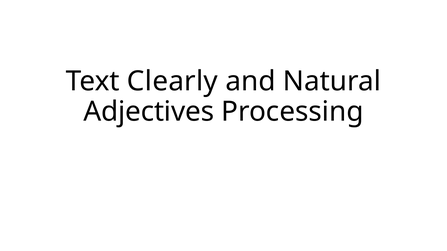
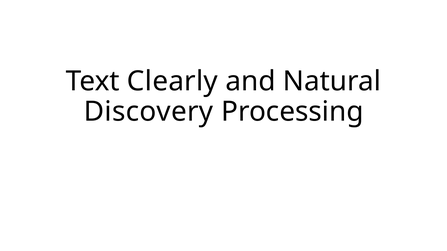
Adjectives: Adjectives -> Discovery
